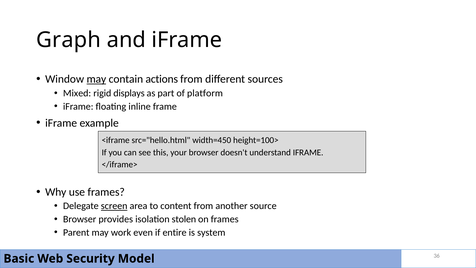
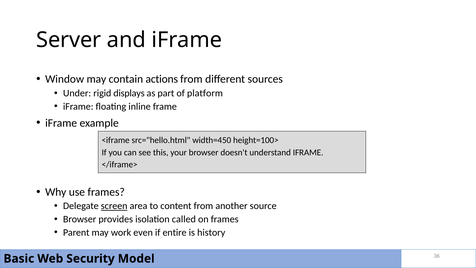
Graph: Graph -> Server
may at (96, 79) underline: present -> none
Mixed: Mixed -> Under
stolen: stolen -> called
system: system -> history
